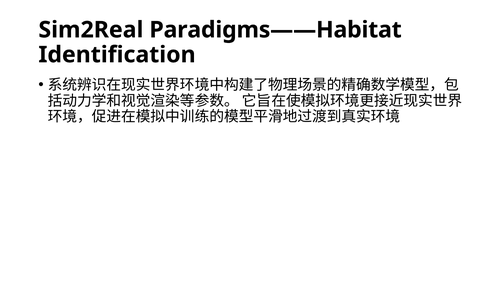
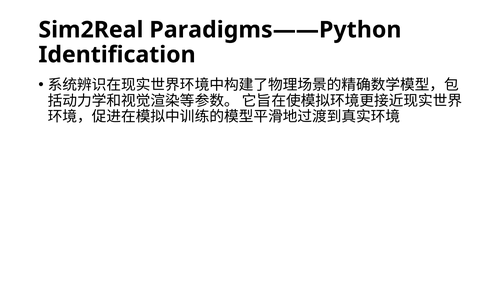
Paradigms——Habitat: Paradigms——Habitat -> Paradigms——Python
